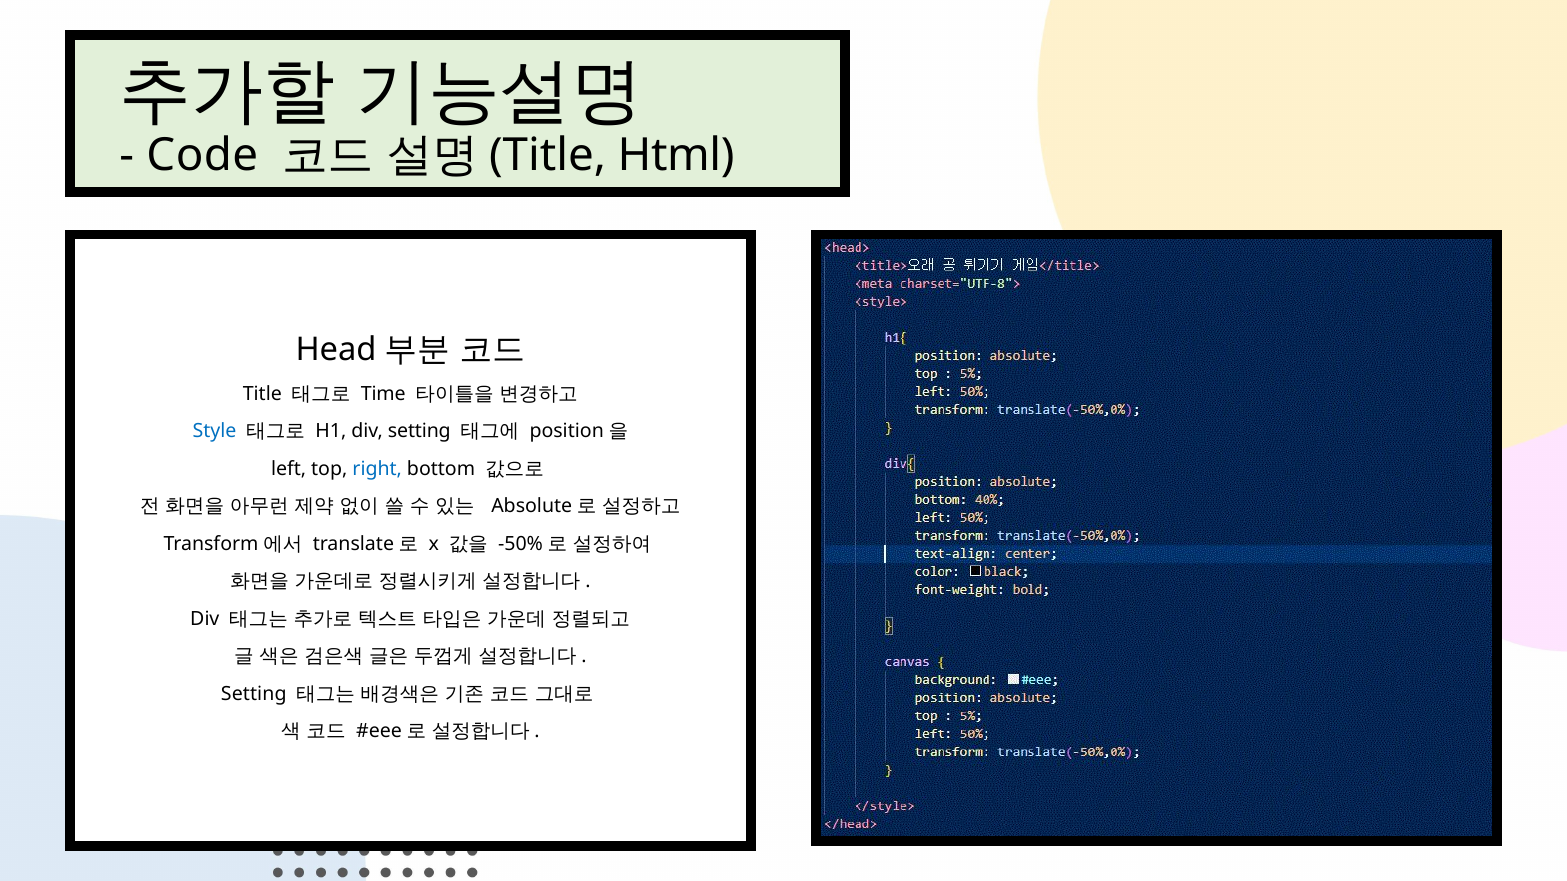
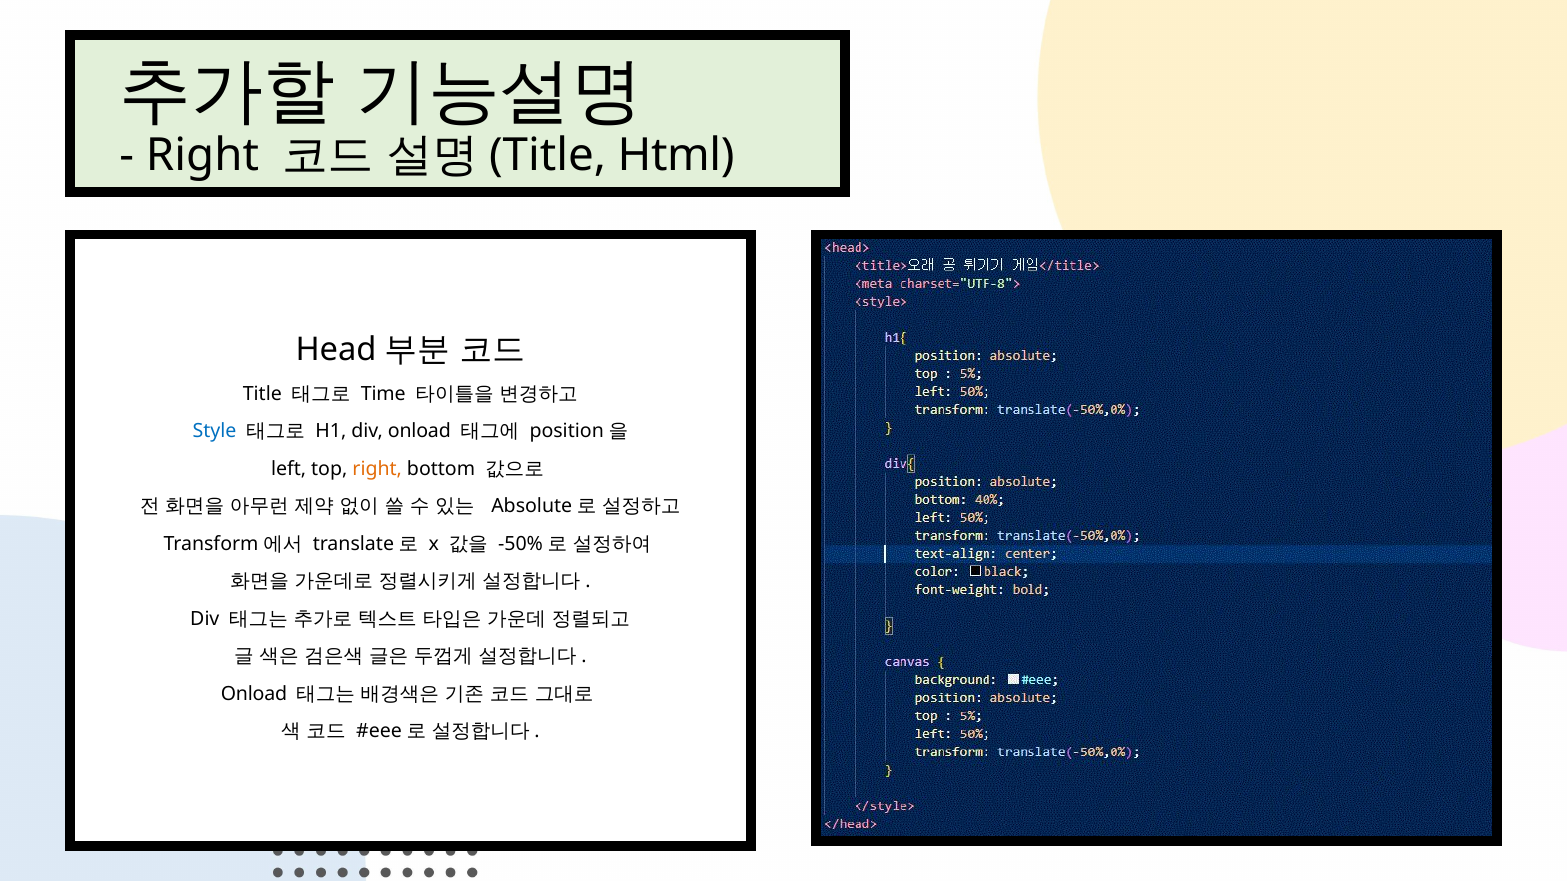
Code at (202, 156): Code -> Right
div setting: setting -> onload
right at (377, 469) colour: blue -> orange
Setting at (254, 694): Setting -> Onload
